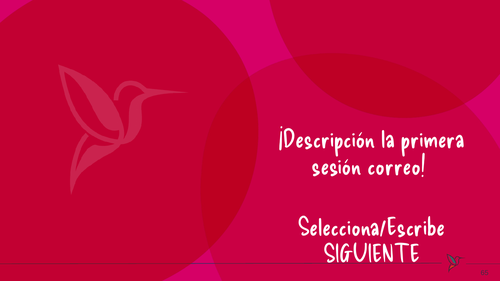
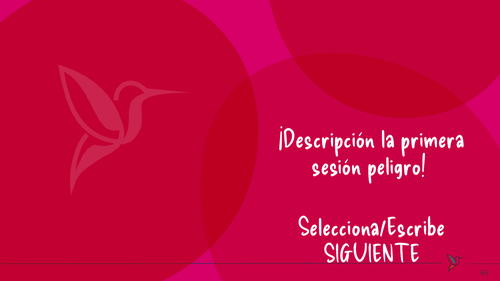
correo: correo -> peligro
